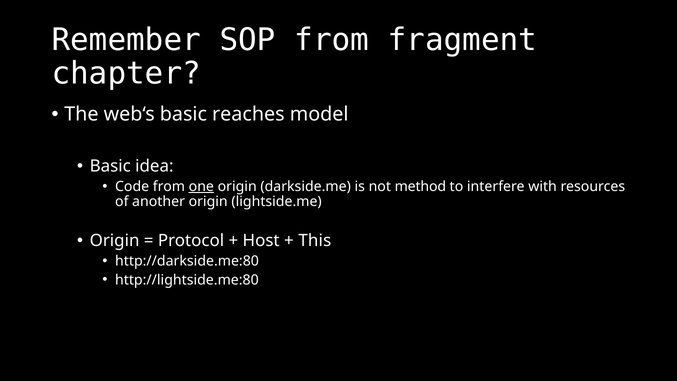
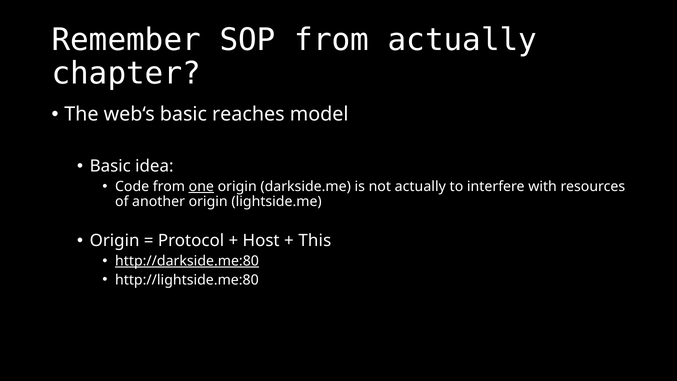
from fragment: fragment -> actually
not method: method -> actually
http://darkside.me:80 underline: none -> present
